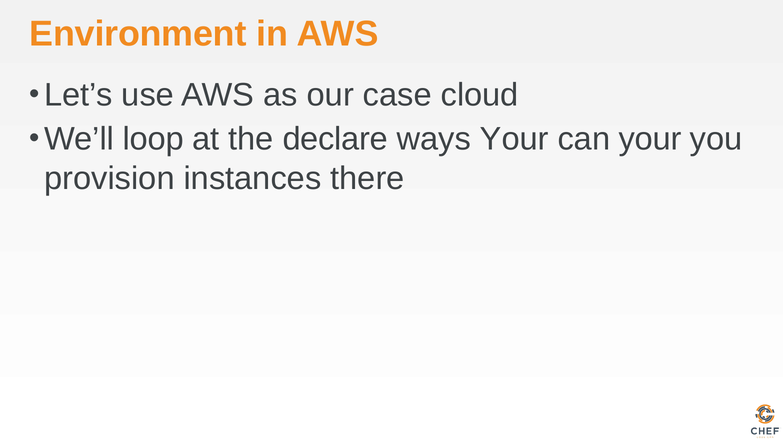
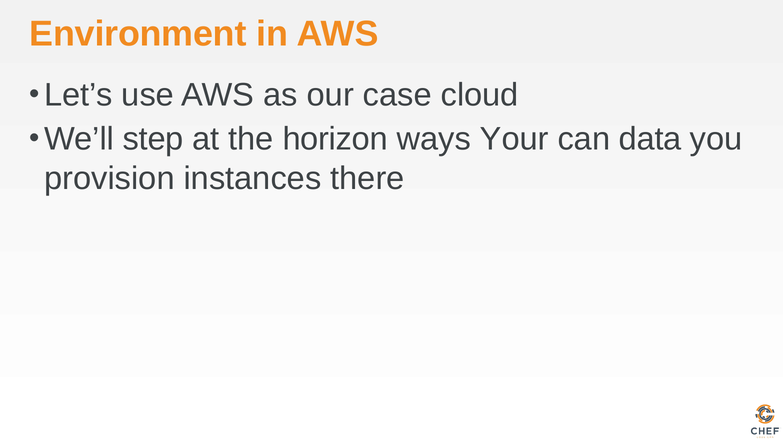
loop: loop -> step
declare: declare -> horizon
can your: your -> data
